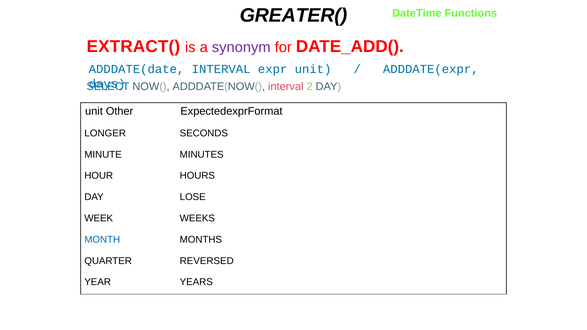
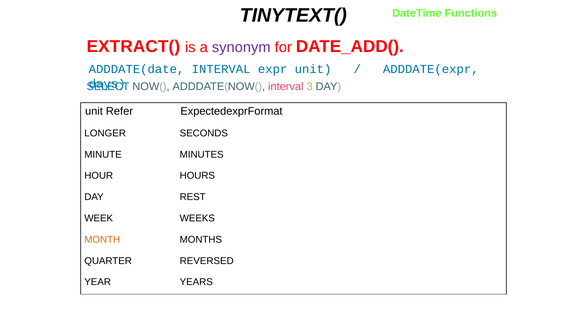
GREATER(: GREATER( -> TINYTEXT(
2: 2 -> 3
Other: Other -> Refer
LOSE: LOSE -> REST
MONTH colour: blue -> orange
